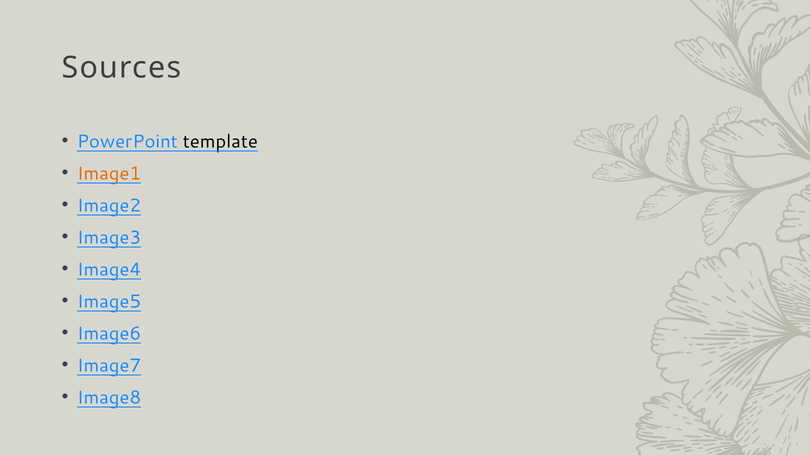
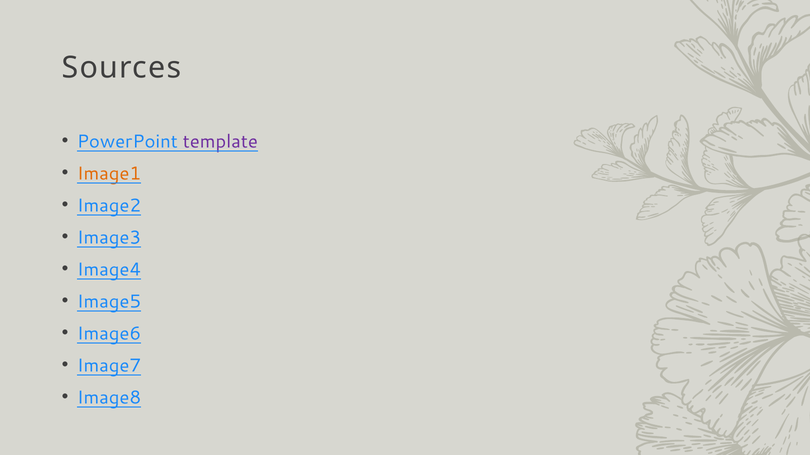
template colour: black -> purple
